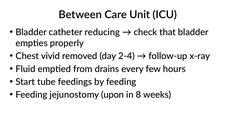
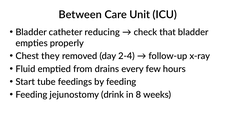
vivid: vivid -> they
upon: upon -> drink
